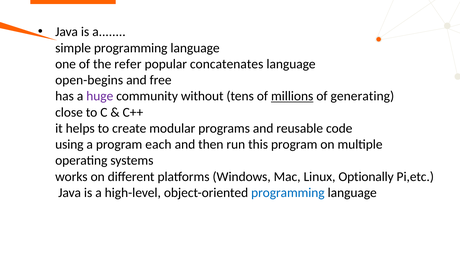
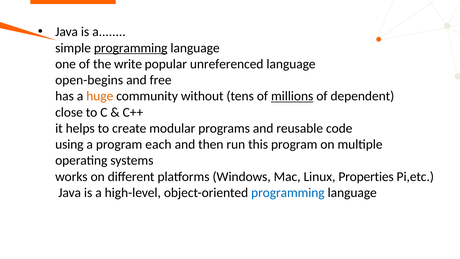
programming at (131, 48) underline: none -> present
refer: refer -> write
concatenates: concatenates -> unreferenced
huge colour: purple -> orange
generating: generating -> dependent
Optionally: Optionally -> Properties
